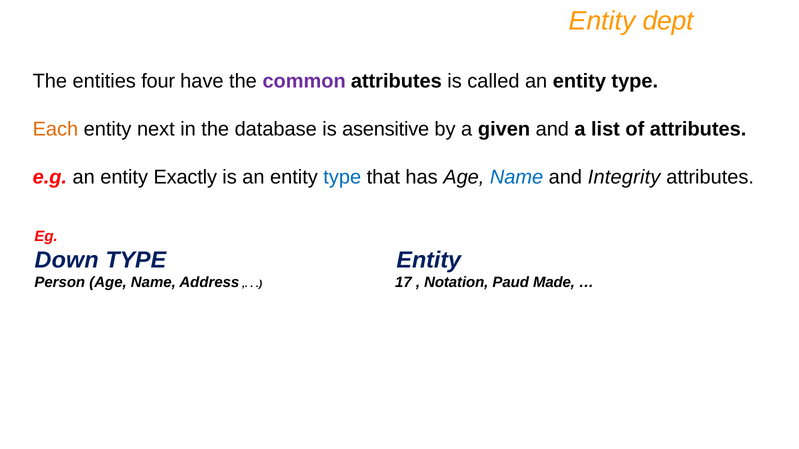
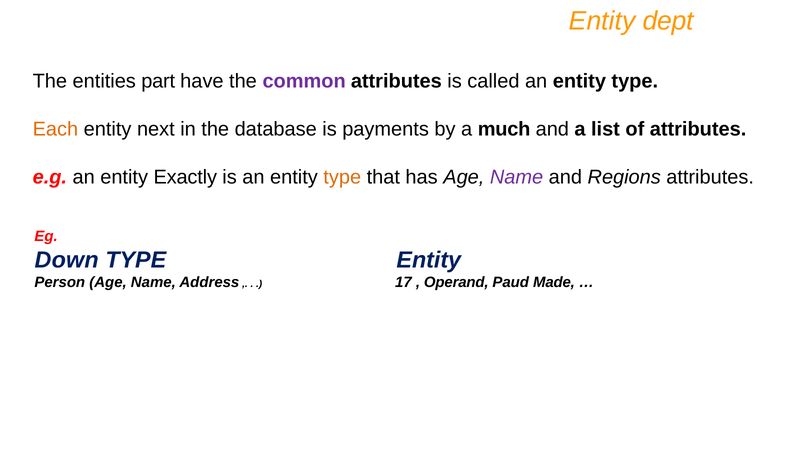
four: four -> part
asensitive: asensitive -> payments
given: given -> much
type at (342, 177) colour: blue -> orange
Name at (517, 177) colour: blue -> purple
Integrity: Integrity -> Regions
Notation: Notation -> Operand
